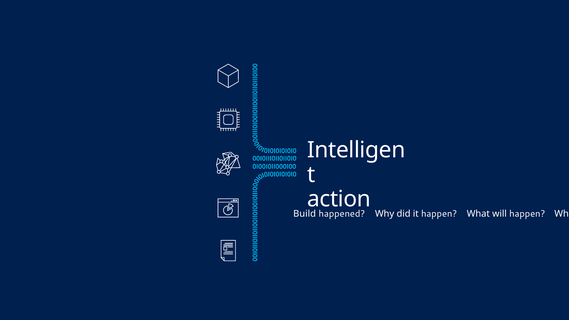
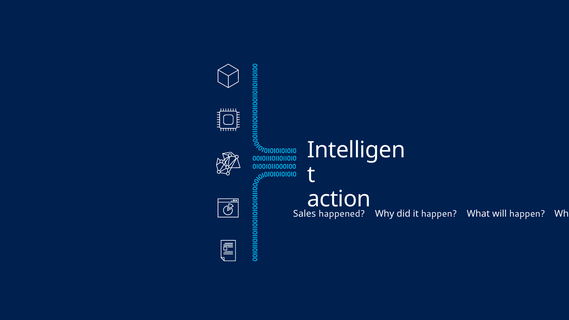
Build: Build -> Sales
